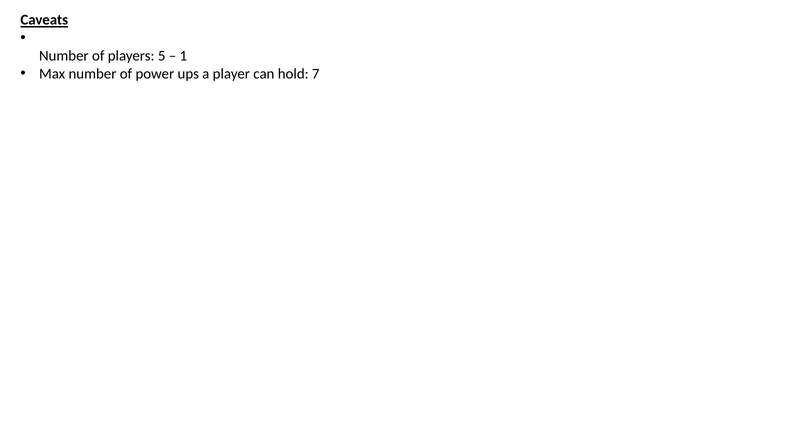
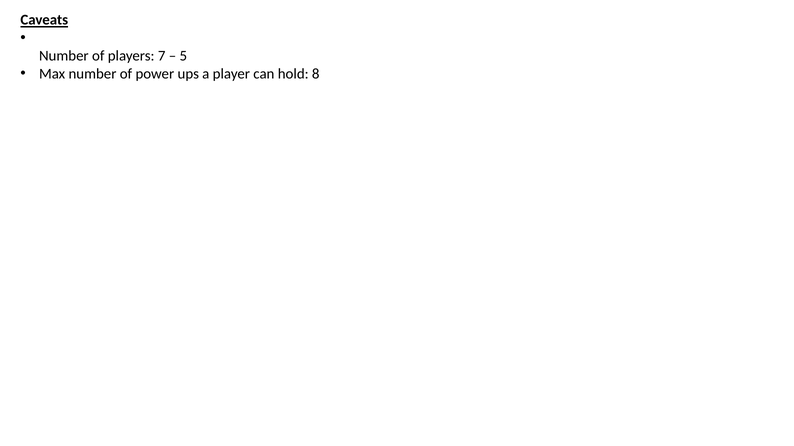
5: 5 -> 7
1: 1 -> 5
7: 7 -> 8
